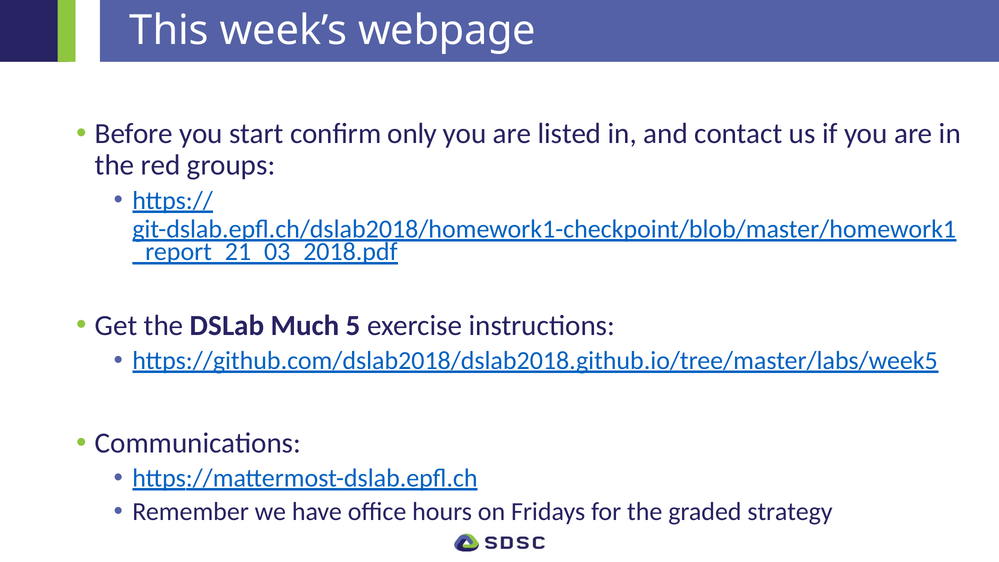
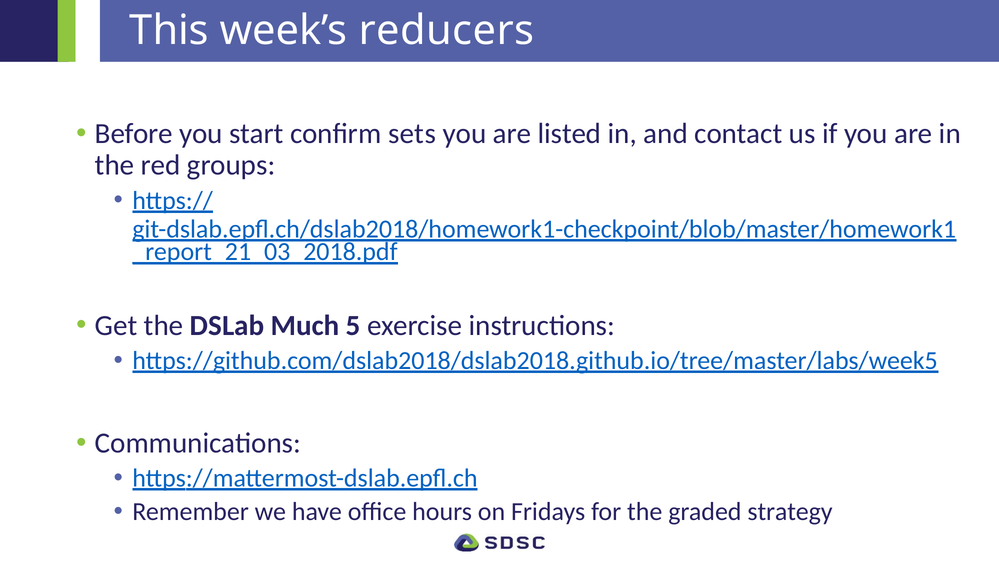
webpage: webpage -> reducers
only: only -> sets
